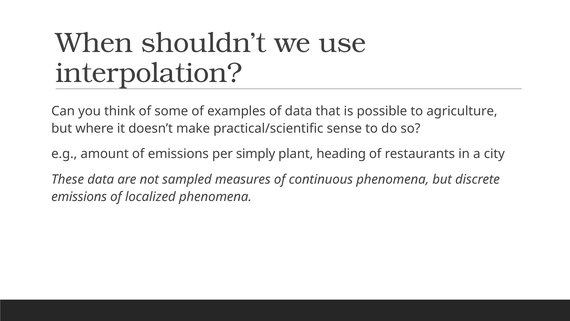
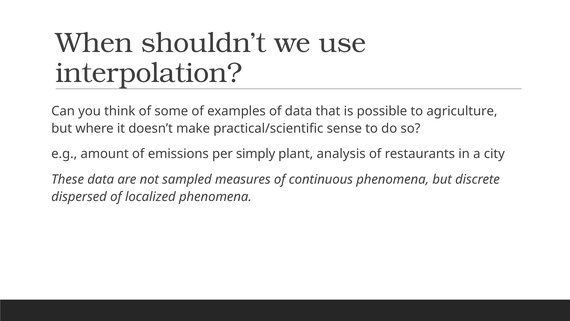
heading: heading -> analysis
emissions at (79, 196): emissions -> dispersed
